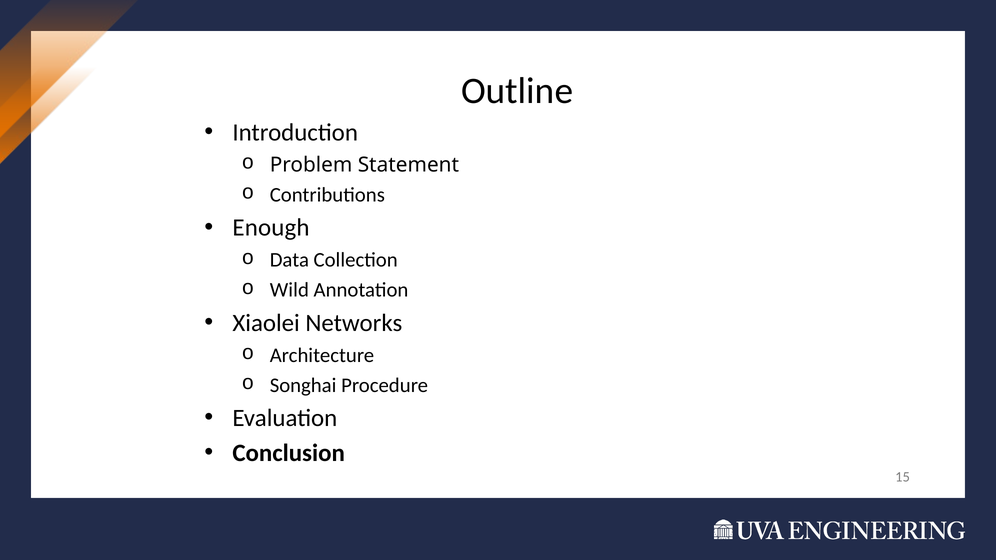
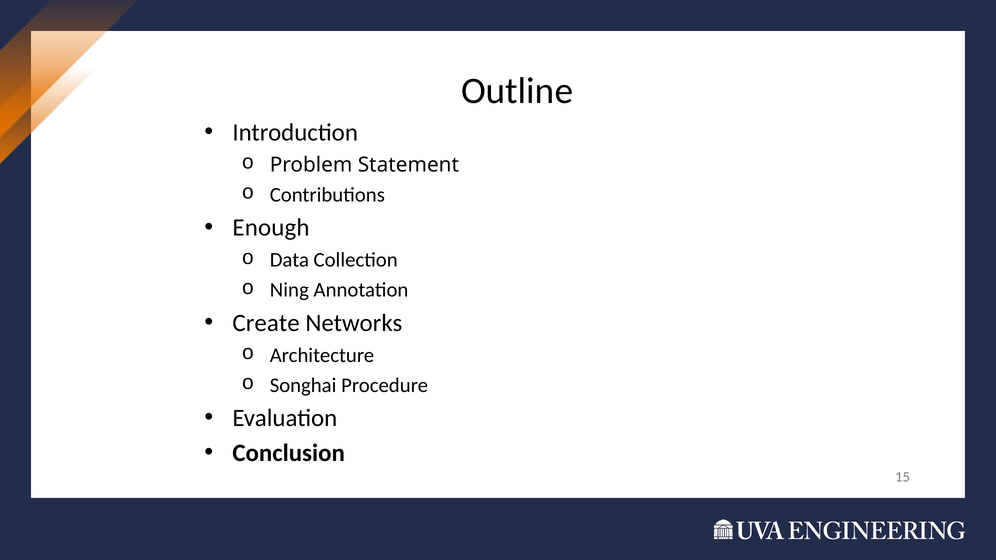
Wild: Wild -> Ning
Xiaolei: Xiaolei -> Create
